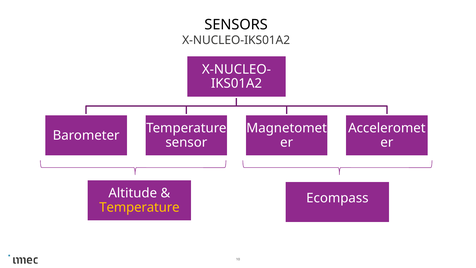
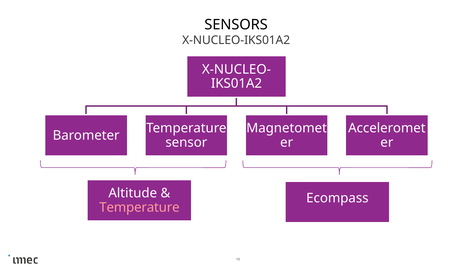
Temperature at (139, 207) colour: yellow -> pink
